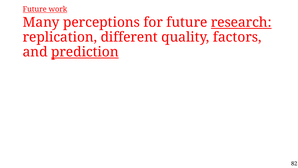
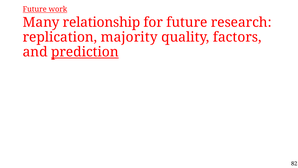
perceptions: perceptions -> relationship
research underline: present -> none
different: different -> majority
